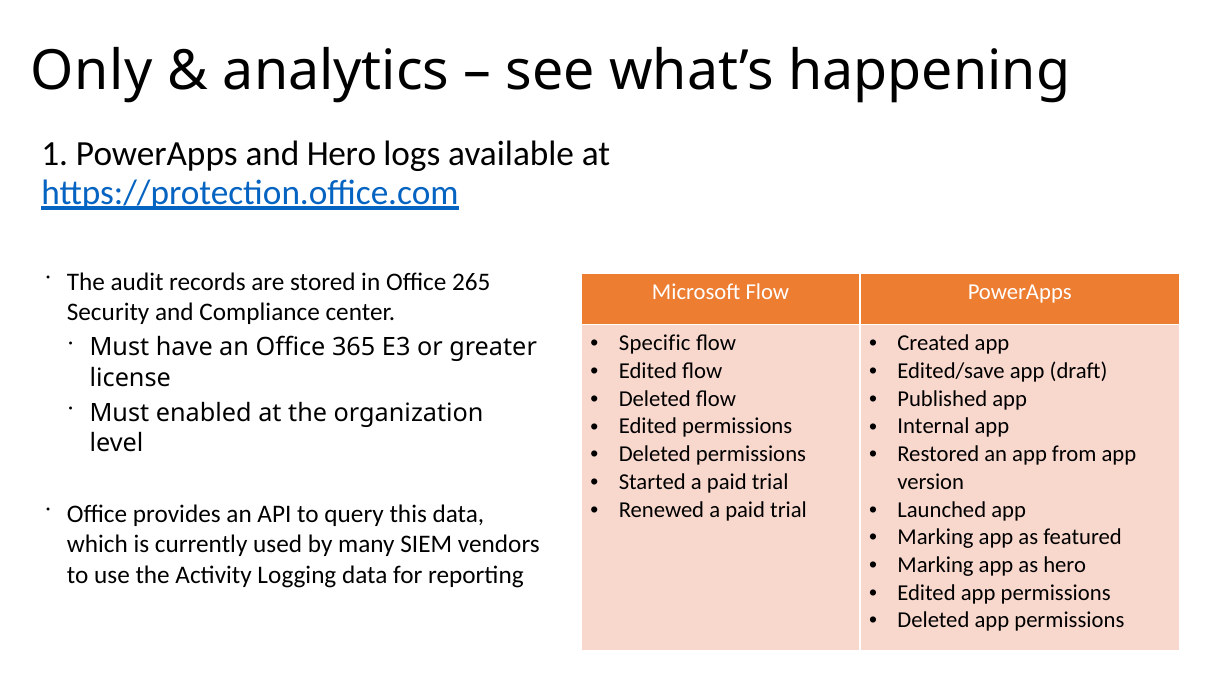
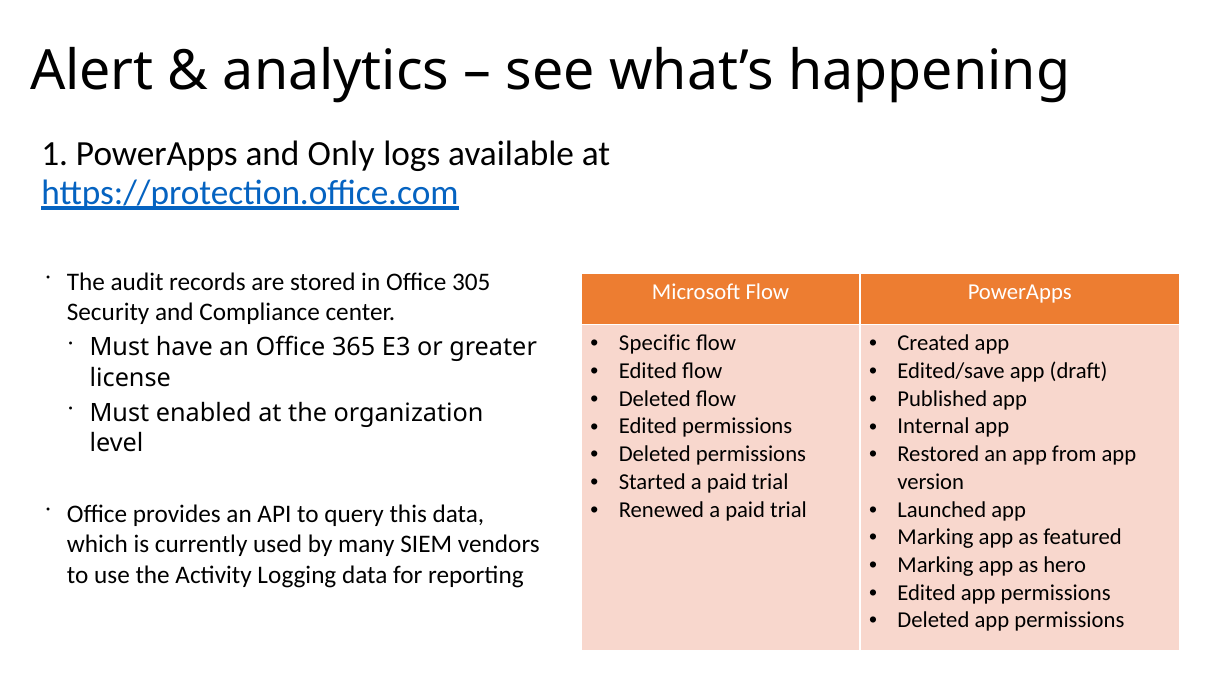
Only: Only -> Alert
and Hero: Hero -> Only
265: 265 -> 305
